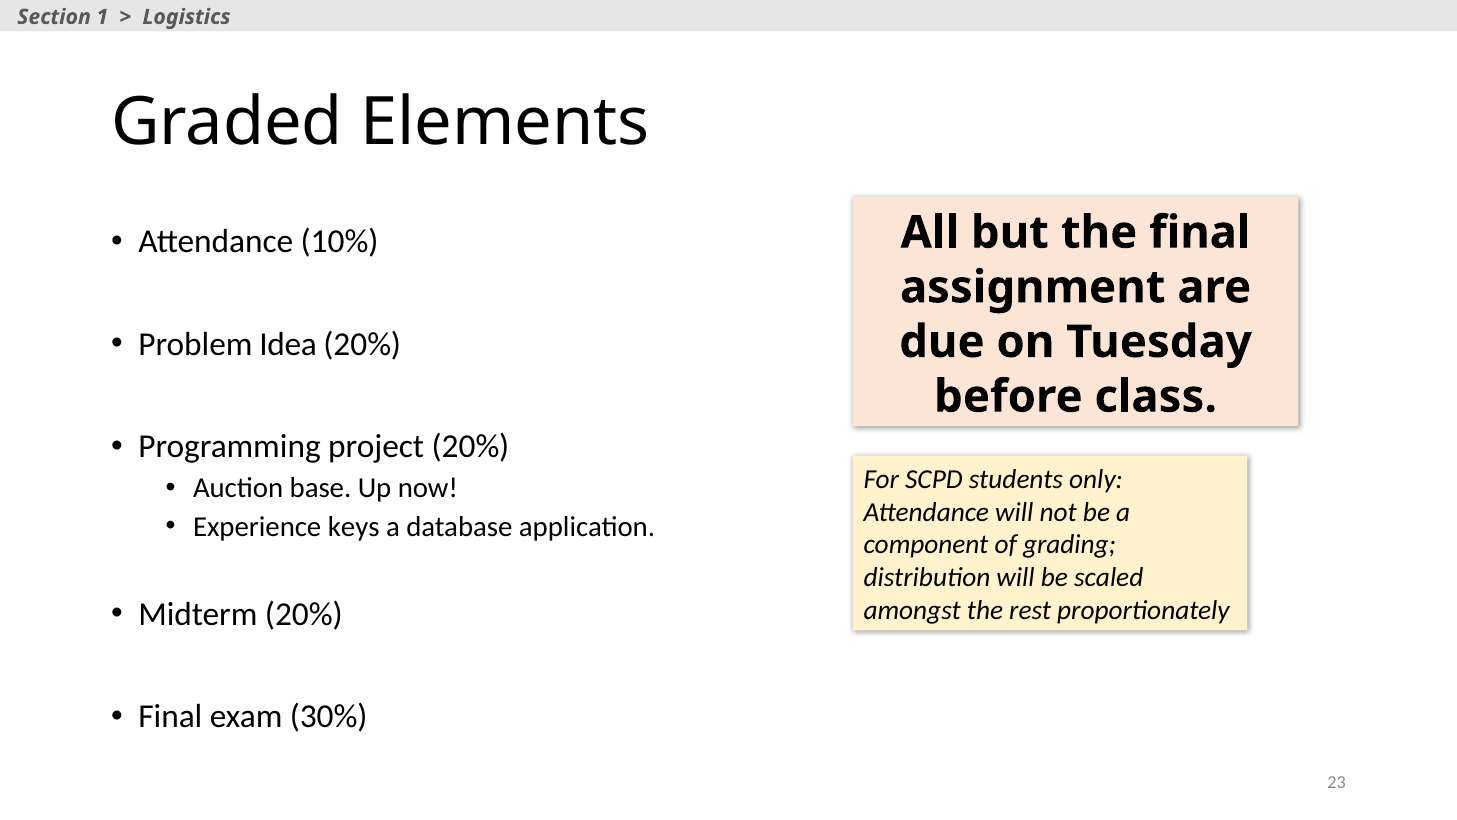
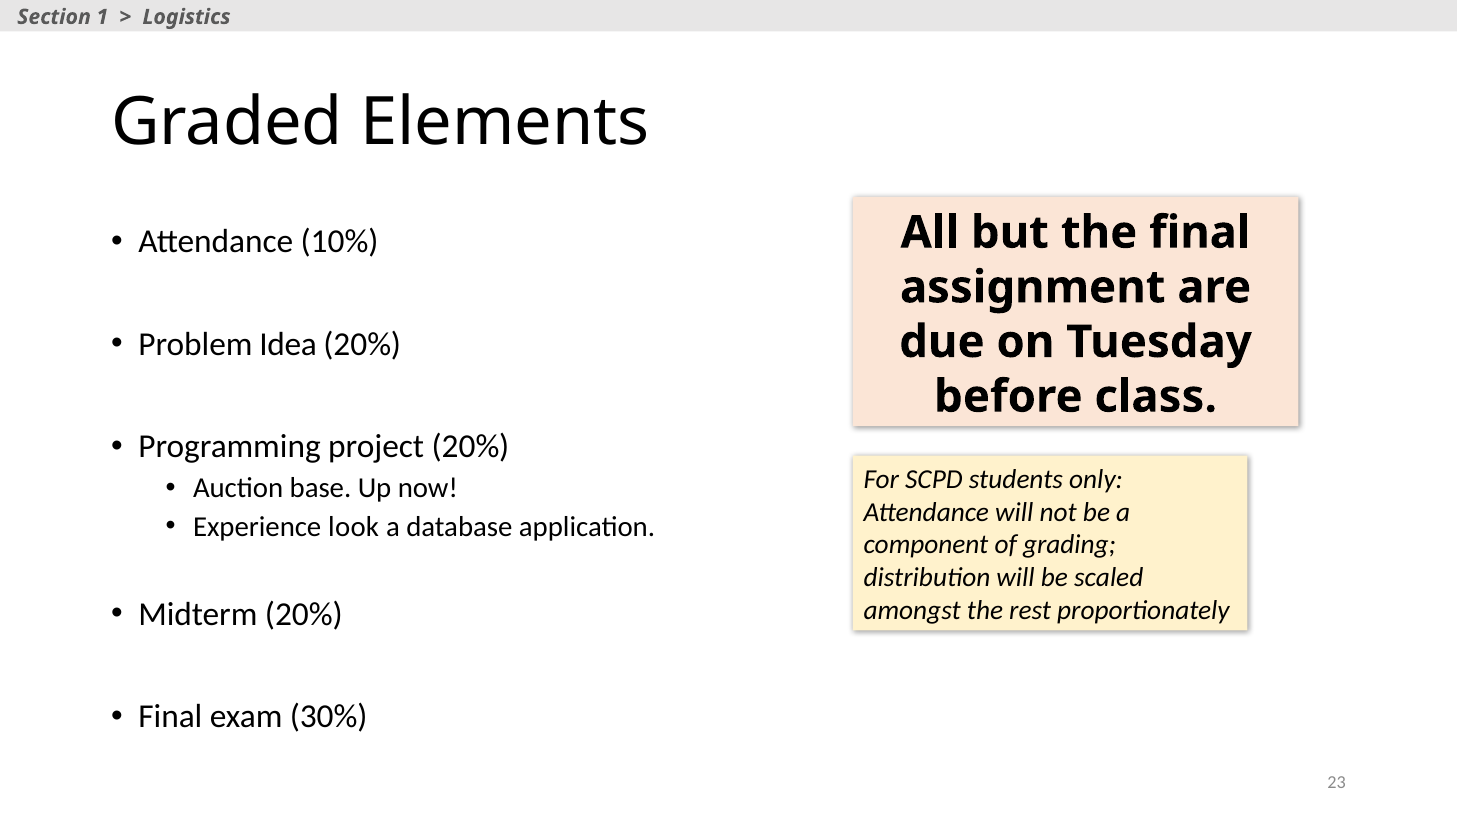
keys: keys -> look
